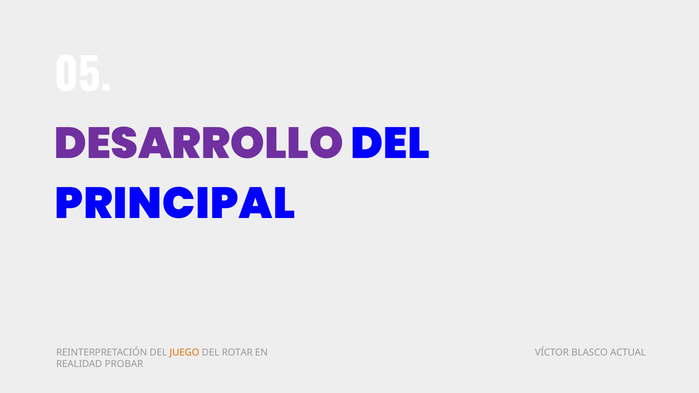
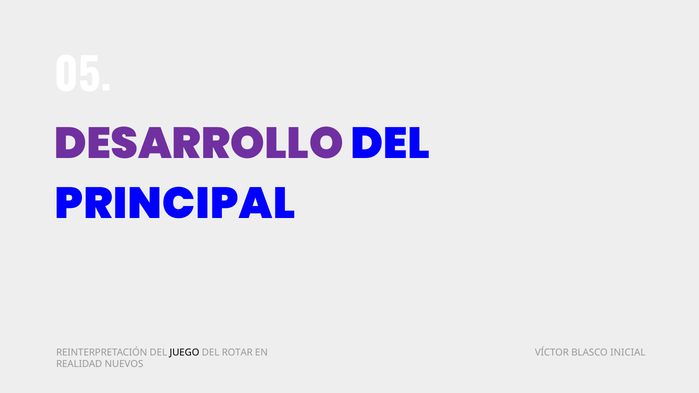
JUEGO colour: orange -> black
ACTUAL: ACTUAL -> INICIAL
PROBAR: PROBAR -> NUEVOS
